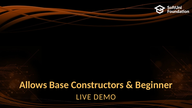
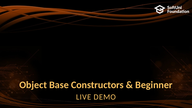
Allows: Allows -> Object
